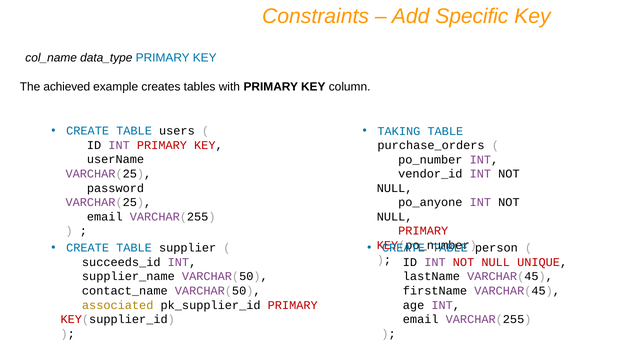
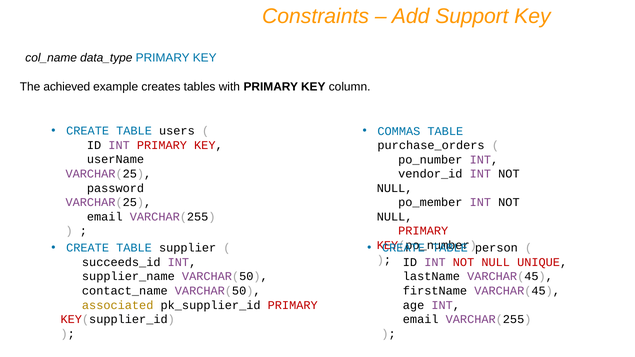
Specific: Specific -> Support
TAKING: TAKING -> COMMAS
po_anyone: po_anyone -> po_member
